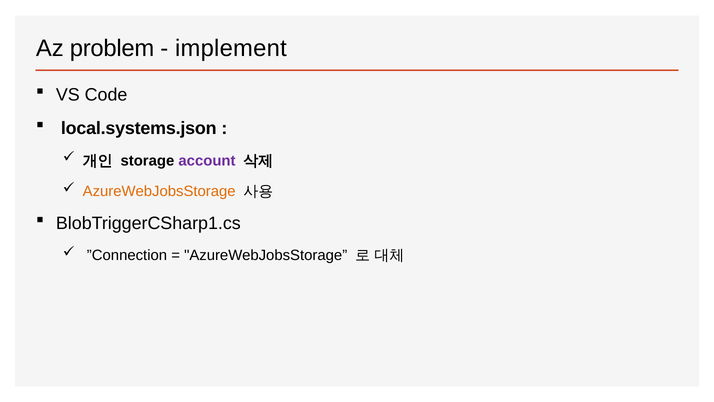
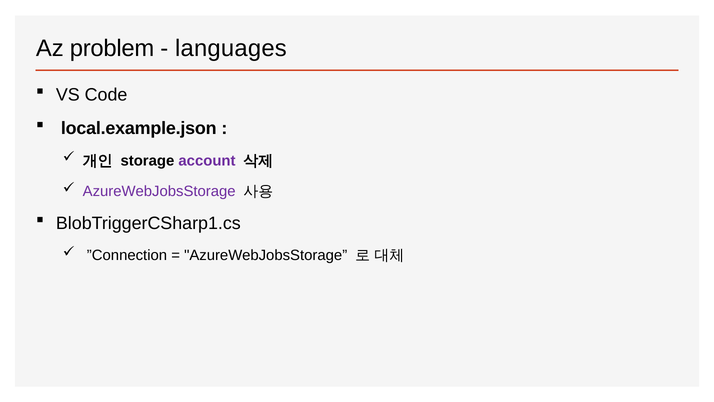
implement: implement -> languages
local.systems.json: local.systems.json -> local.example.json
AzureWebJobsStorage at (159, 191) colour: orange -> purple
